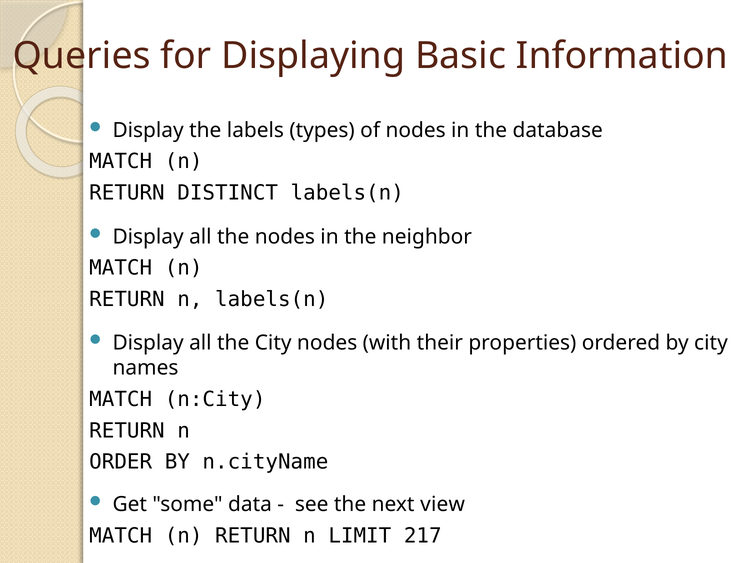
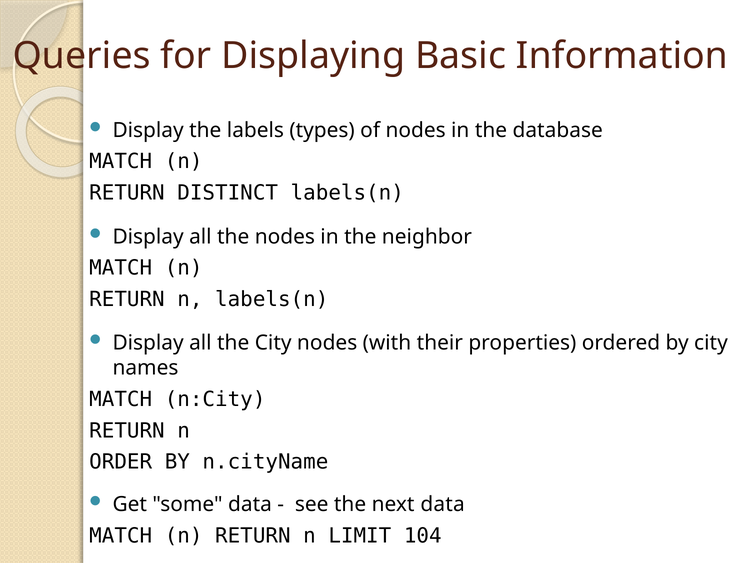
next view: view -> data
217: 217 -> 104
